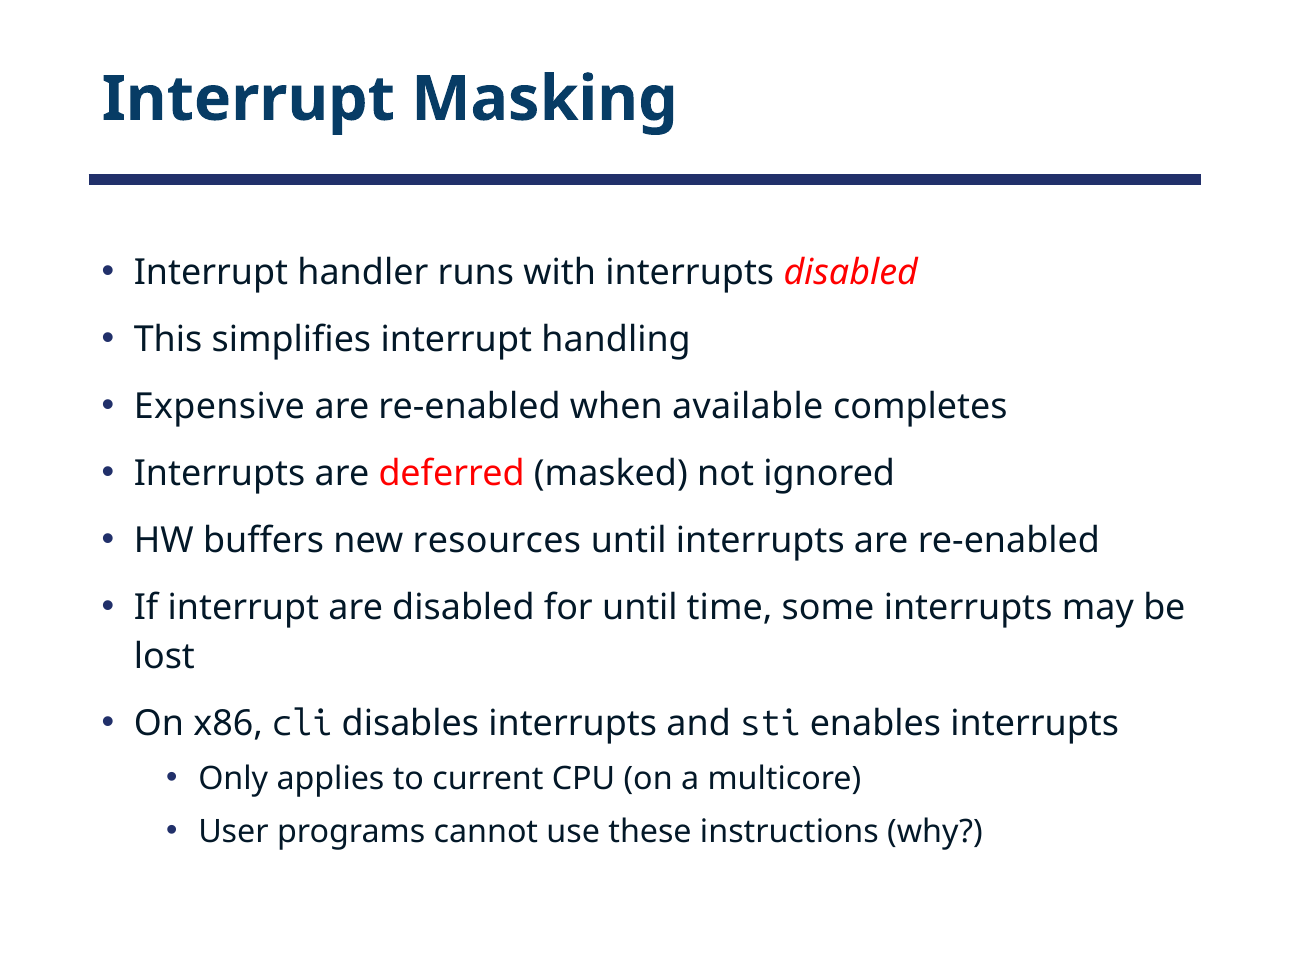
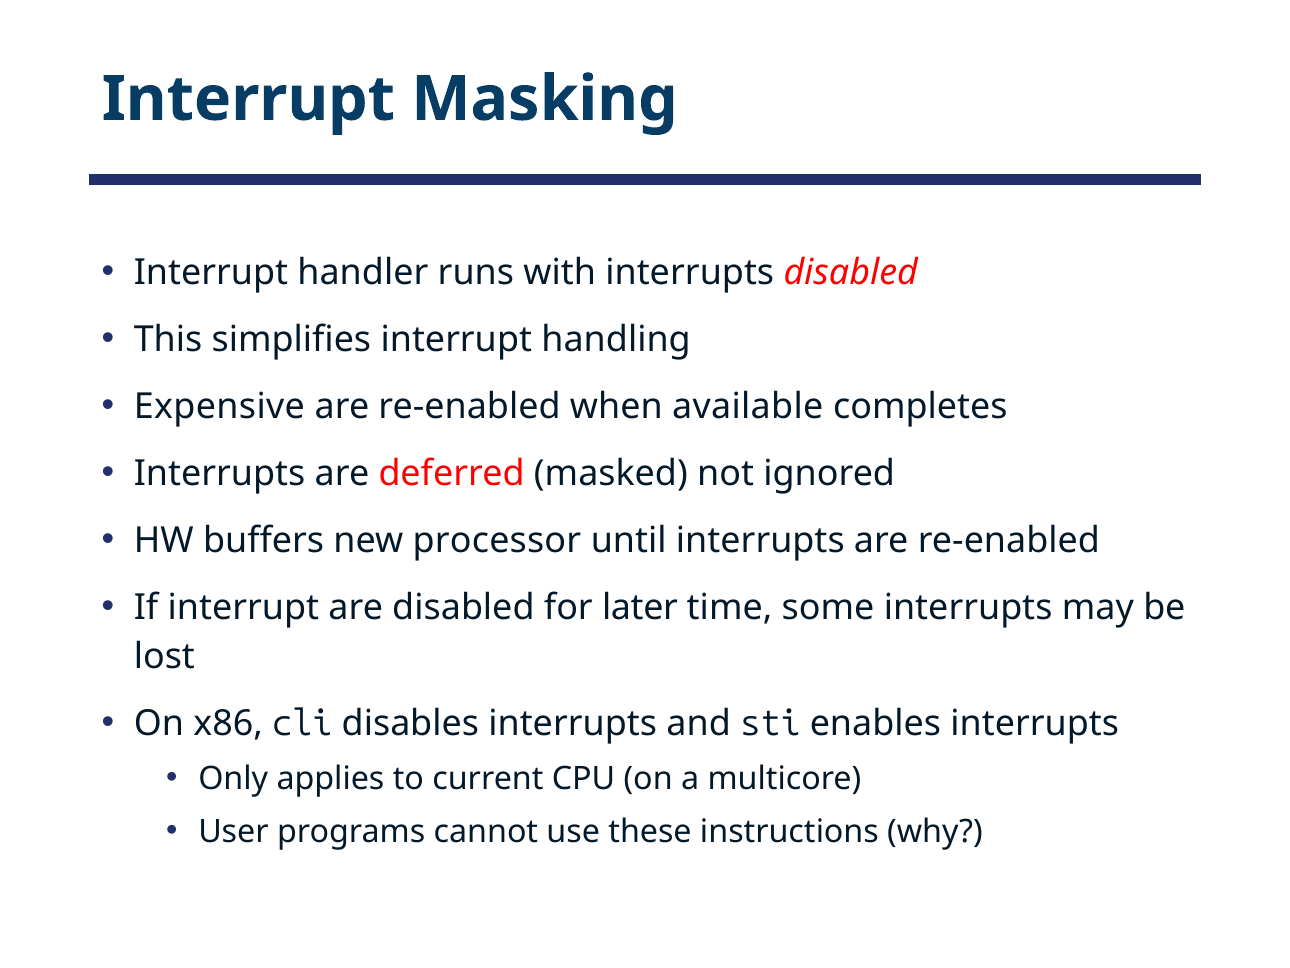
resources: resources -> processor
for until: until -> later
